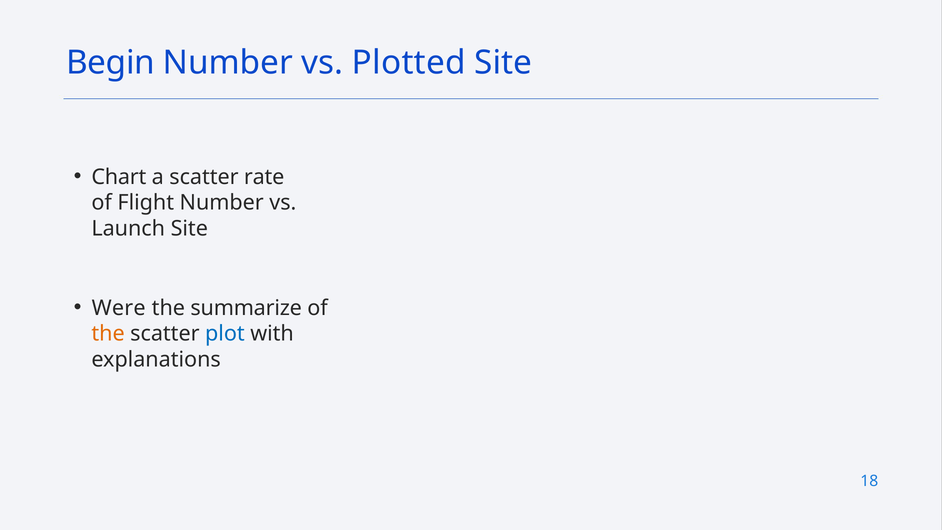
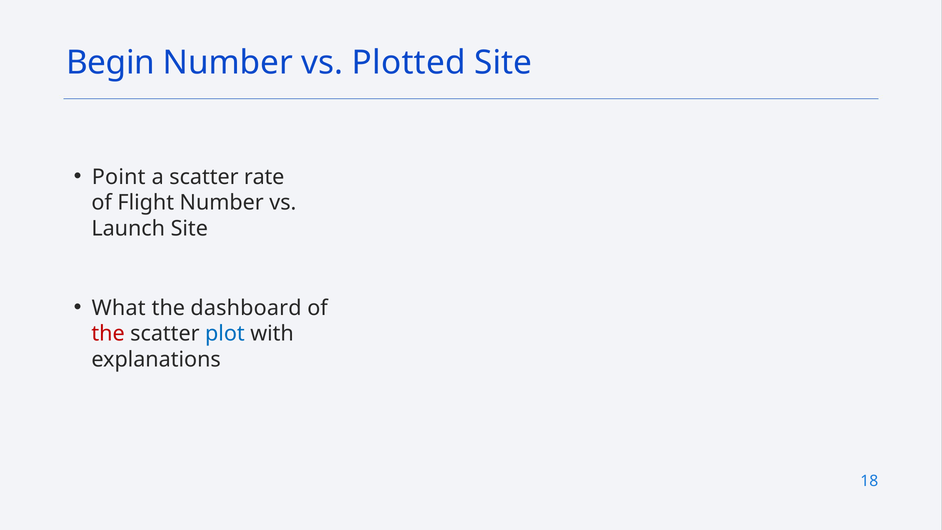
Chart: Chart -> Point
Were: Were -> What
summarize: summarize -> dashboard
the at (108, 334) colour: orange -> red
